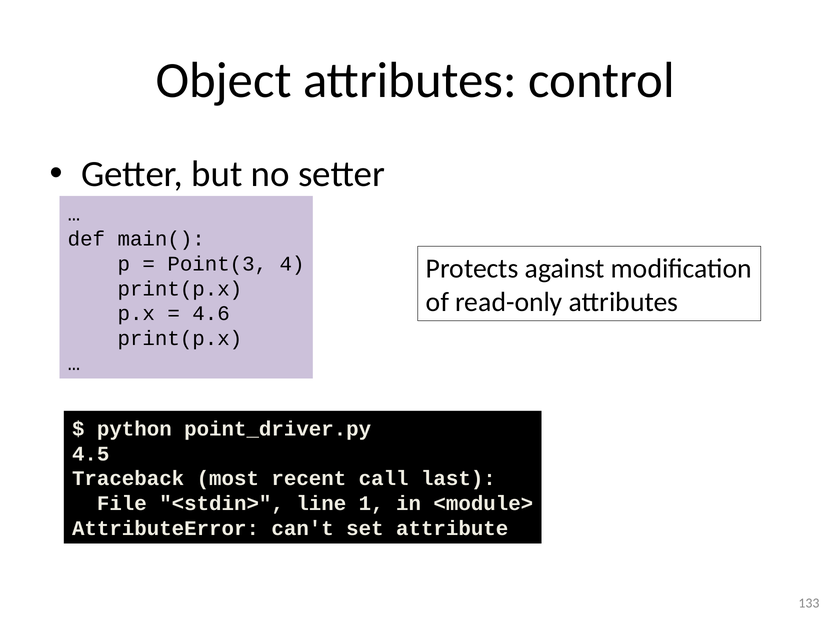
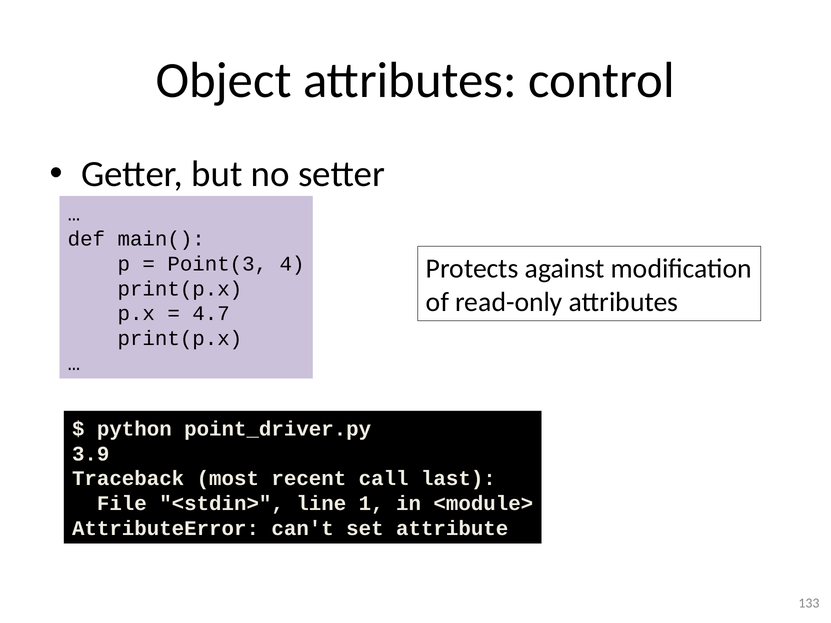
4.6: 4.6 -> 4.7
4.5: 4.5 -> 3.9
